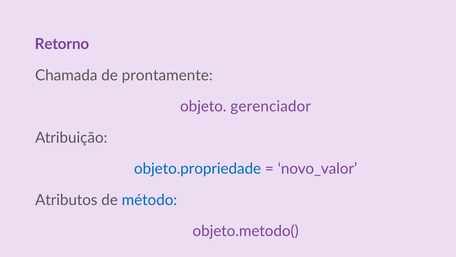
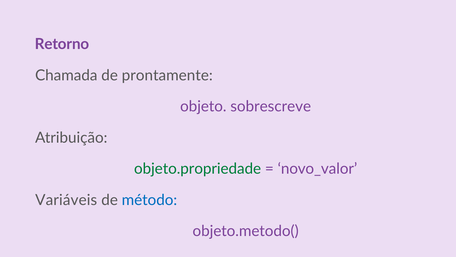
gerenciador: gerenciador -> sobrescreve
objeto.propriedade colour: blue -> green
Atributos: Atributos -> Variáveis
